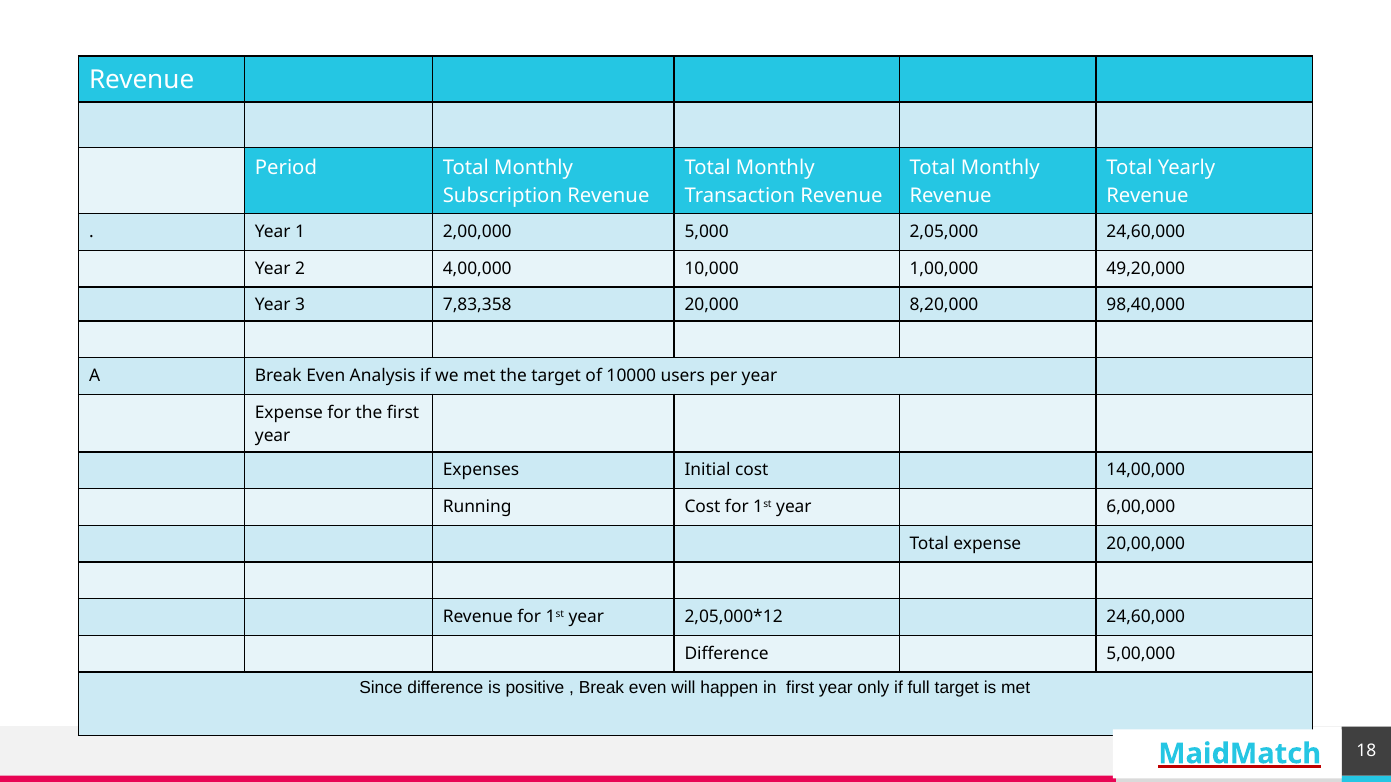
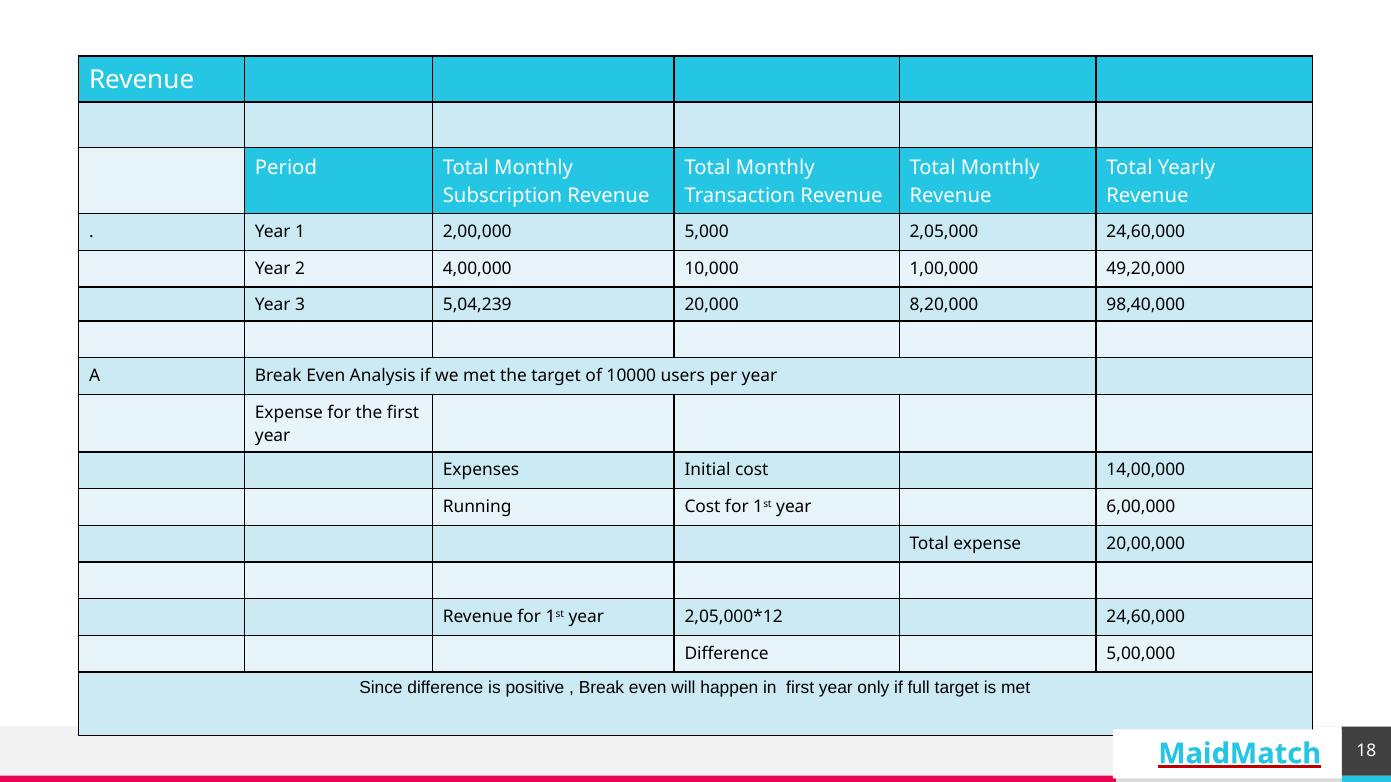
7,83,358: 7,83,358 -> 5,04,239
